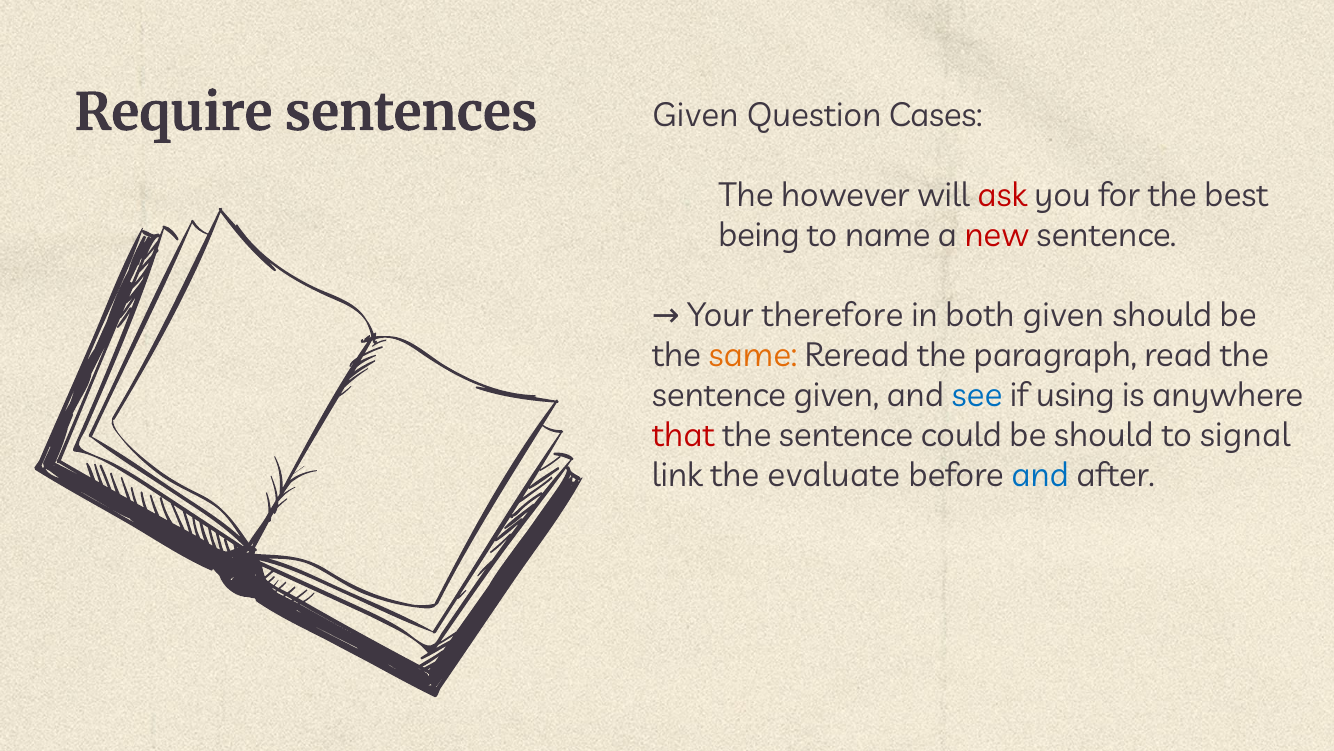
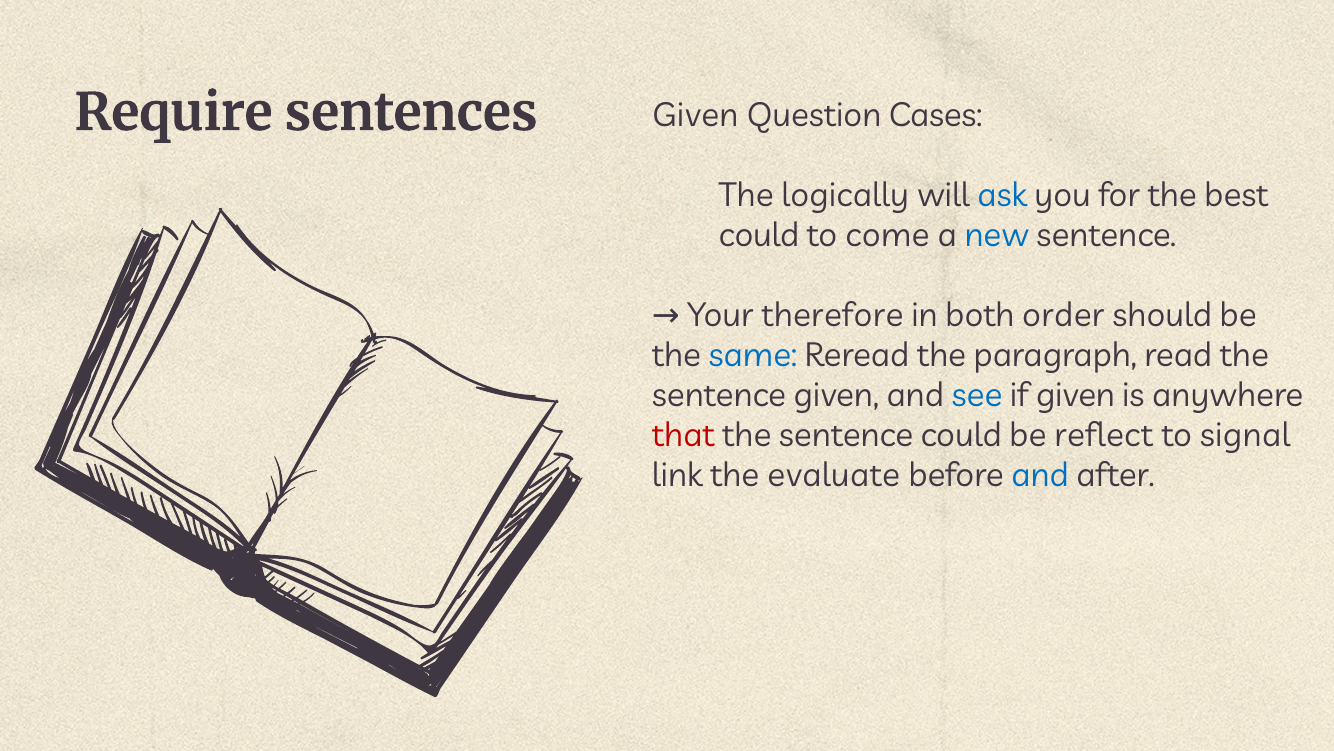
however: however -> logically
ask colour: red -> blue
being at (759, 235): being -> could
name: name -> come
new colour: red -> blue
both given: given -> order
same colour: orange -> blue
if using: using -> given
be should: should -> reflect
